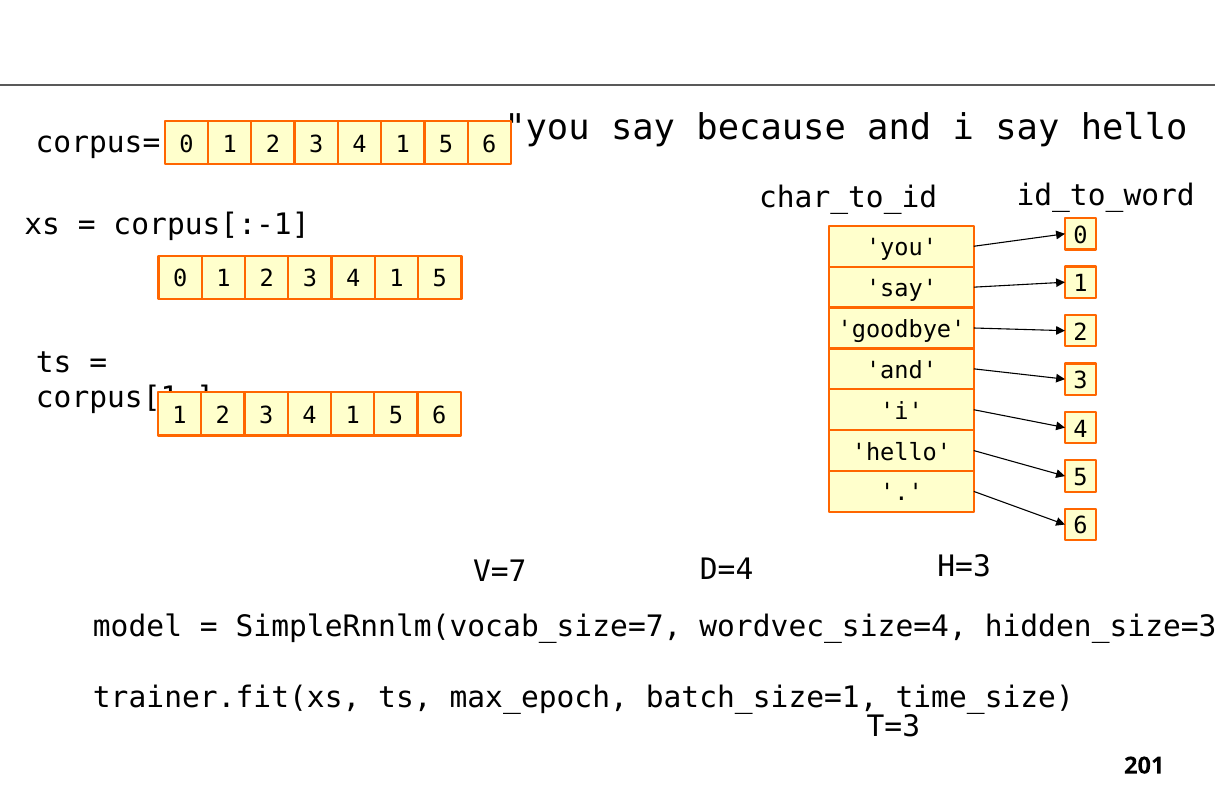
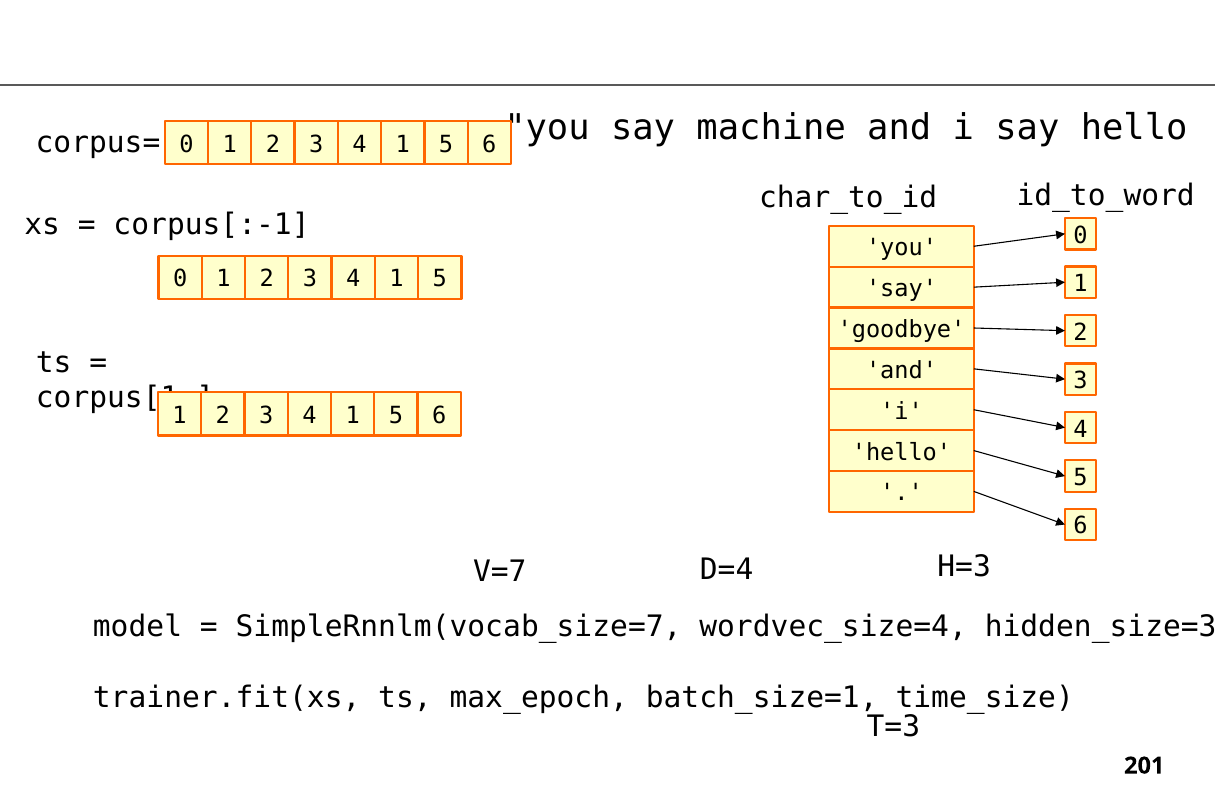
because: because -> machine
